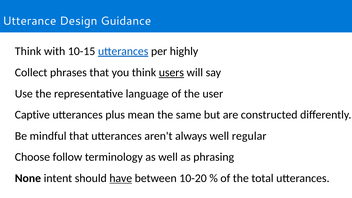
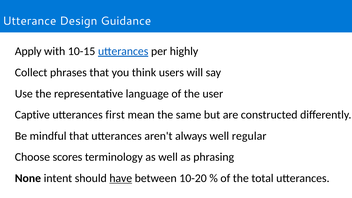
Think at (28, 51): Think -> Apply
users underline: present -> none
plus: plus -> first
follow: follow -> scores
